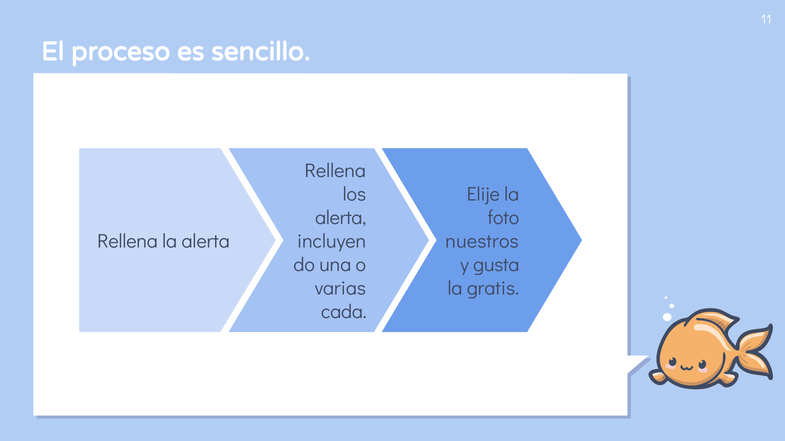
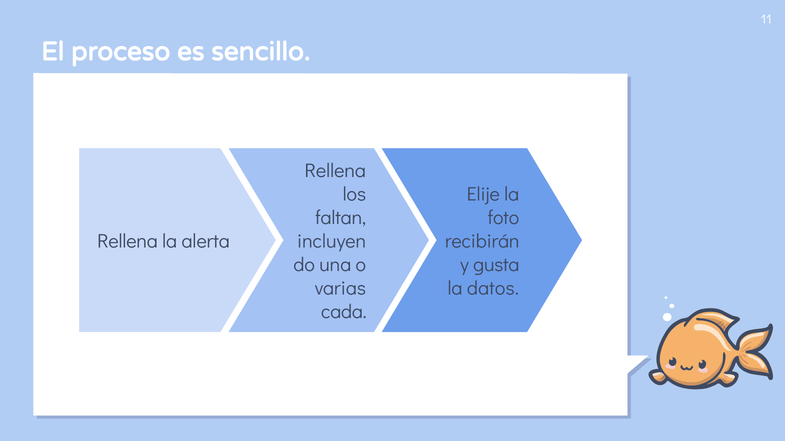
alerta at (341, 218): alerta -> faltan
nuestros: nuestros -> recibirán
gratis: gratis -> datos
